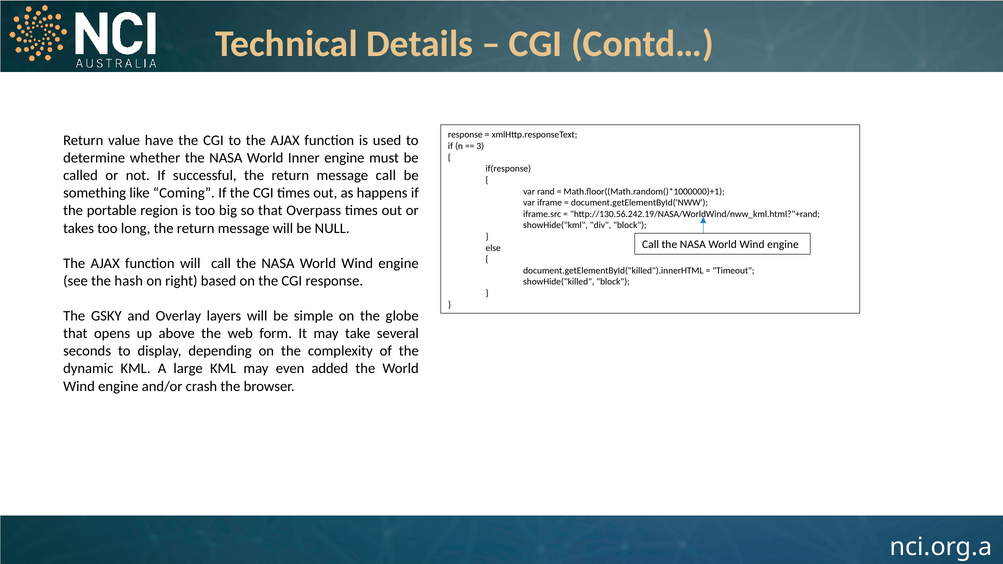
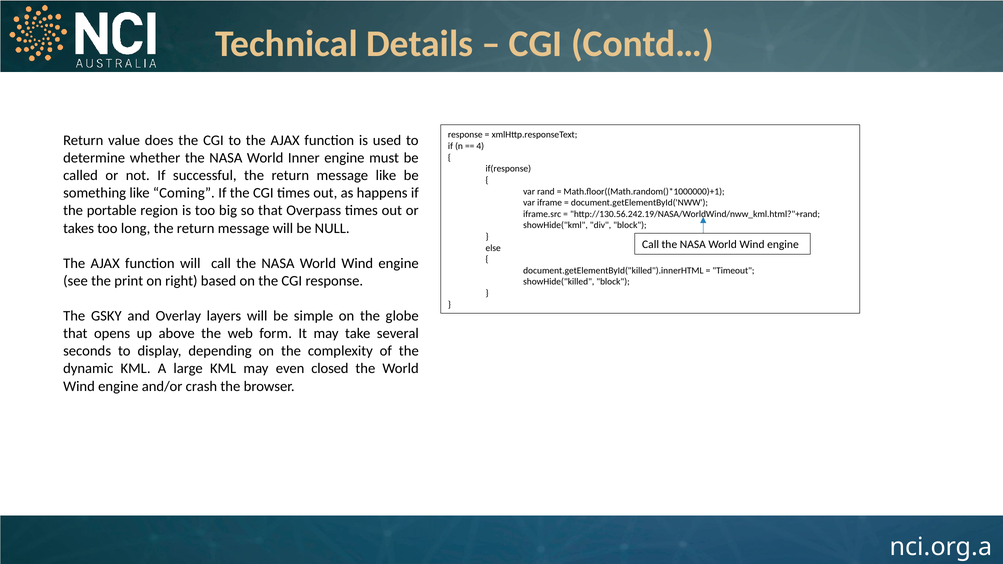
have: have -> does
3: 3 -> 4
message call: call -> like
hash: hash -> print
added: added -> closed
